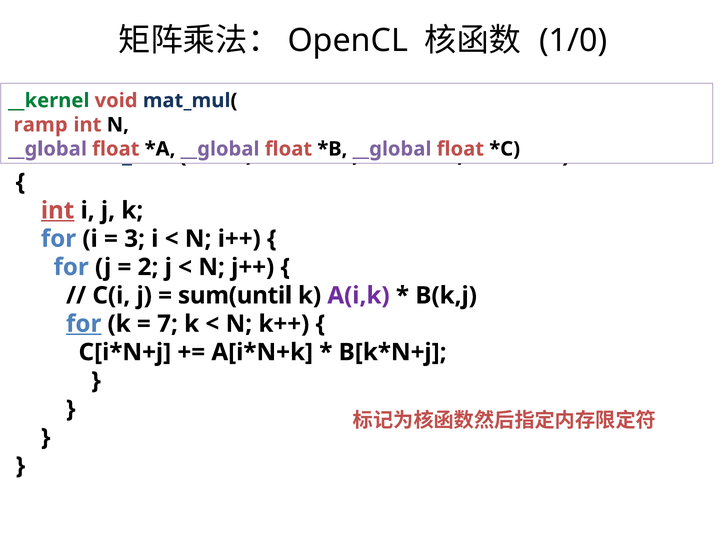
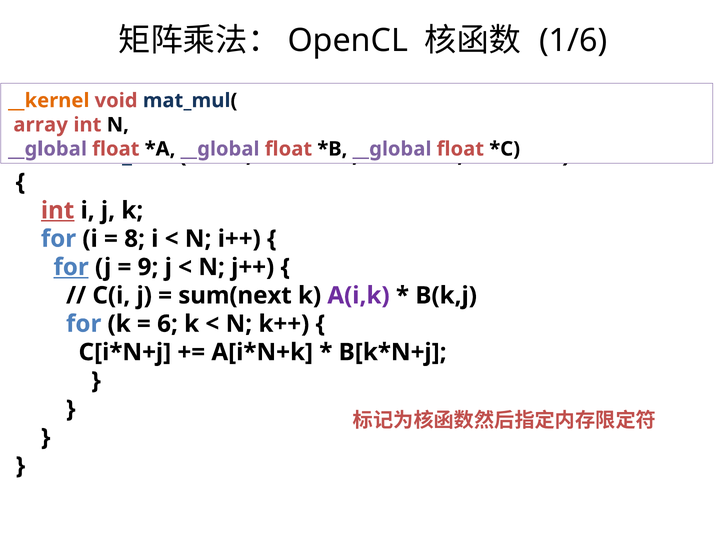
1/0: 1/0 -> 1/6
__kernel colour: green -> orange
ramp: ramp -> array
3: 3 -> 8
for at (71, 267) underline: none -> present
2: 2 -> 9
sum(until: sum(until -> sum(next
for at (84, 324) underline: present -> none
7: 7 -> 6
